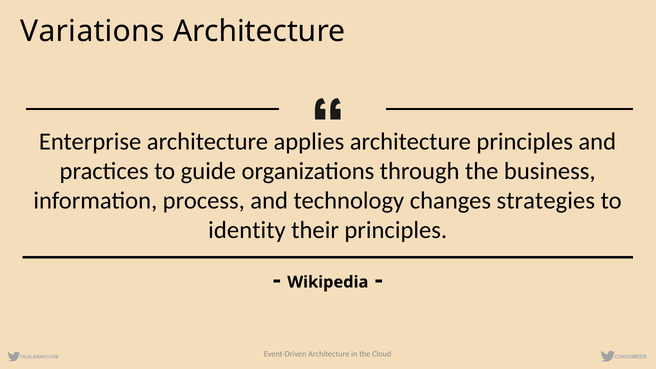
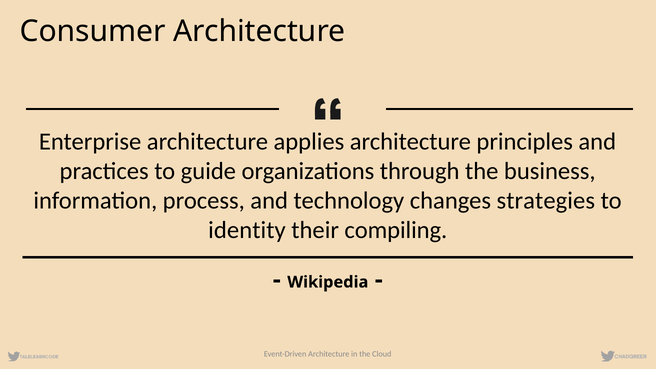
Variations: Variations -> Consumer
their principles: principles -> compiling
